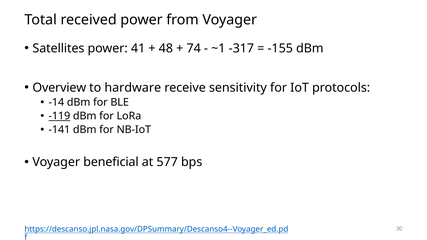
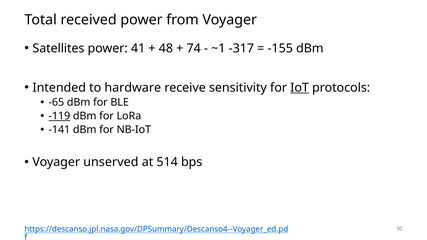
Overview: Overview -> Intended
IoT underline: none -> present
-14: -14 -> -65
beneficial: beneficial -> unserved
577: 577 -> 514
